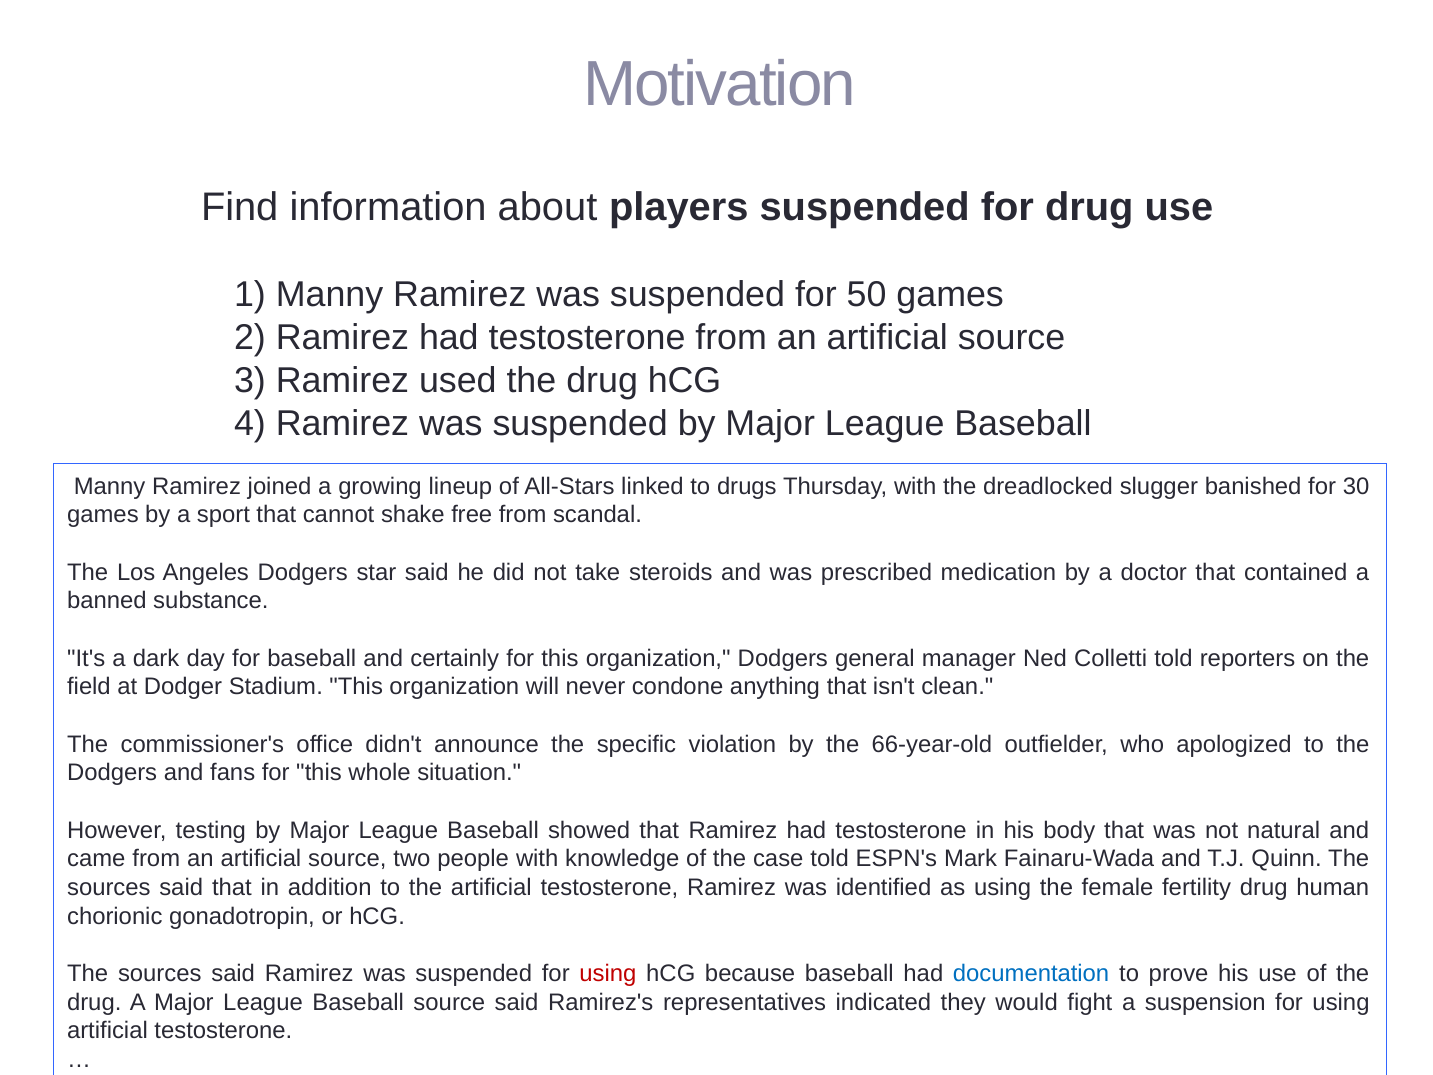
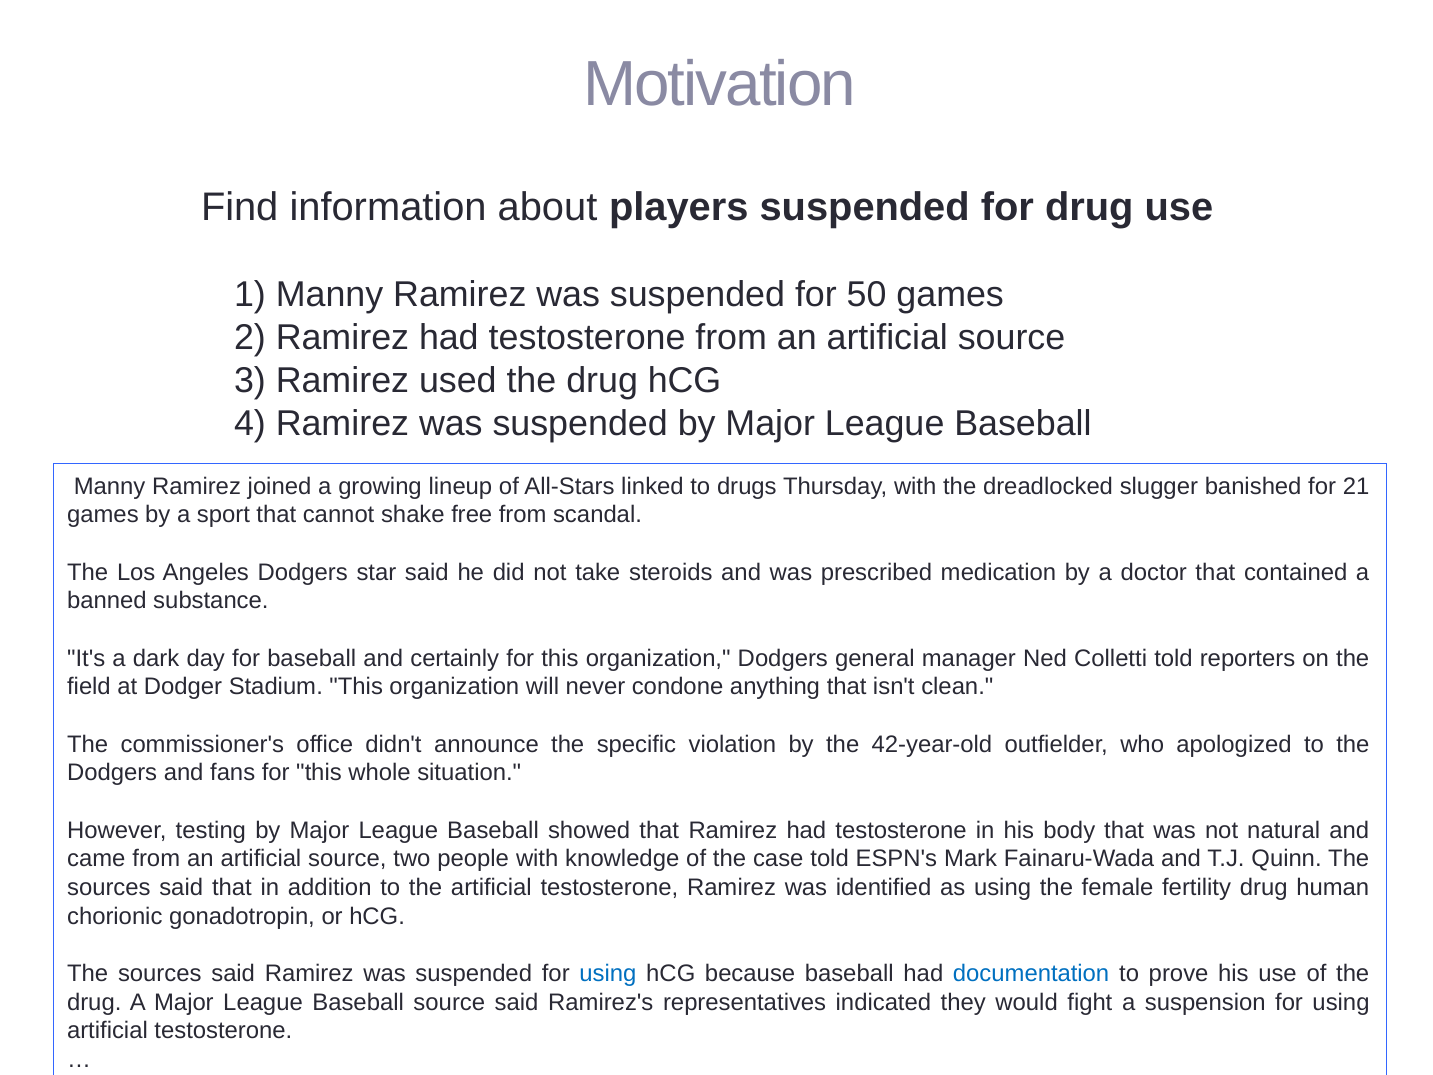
30: 30 -> 21
66-year-old: 66-year-old -> 42-year-old
using at (608, 973) colour: red -> blue
